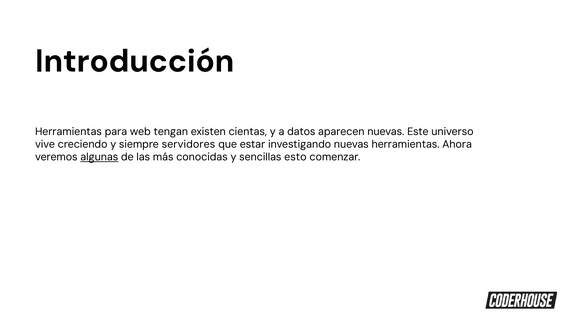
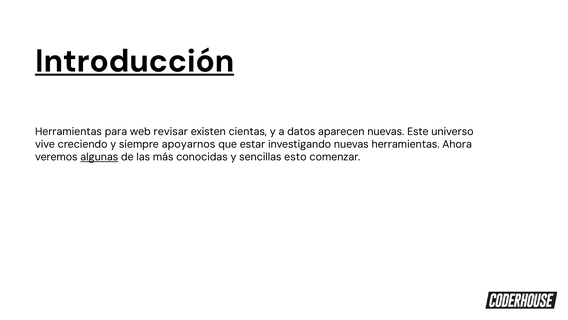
Introducción underline: none -> present
tengan: tengan -> revisar
servidores: servidores -> apoyarnos
